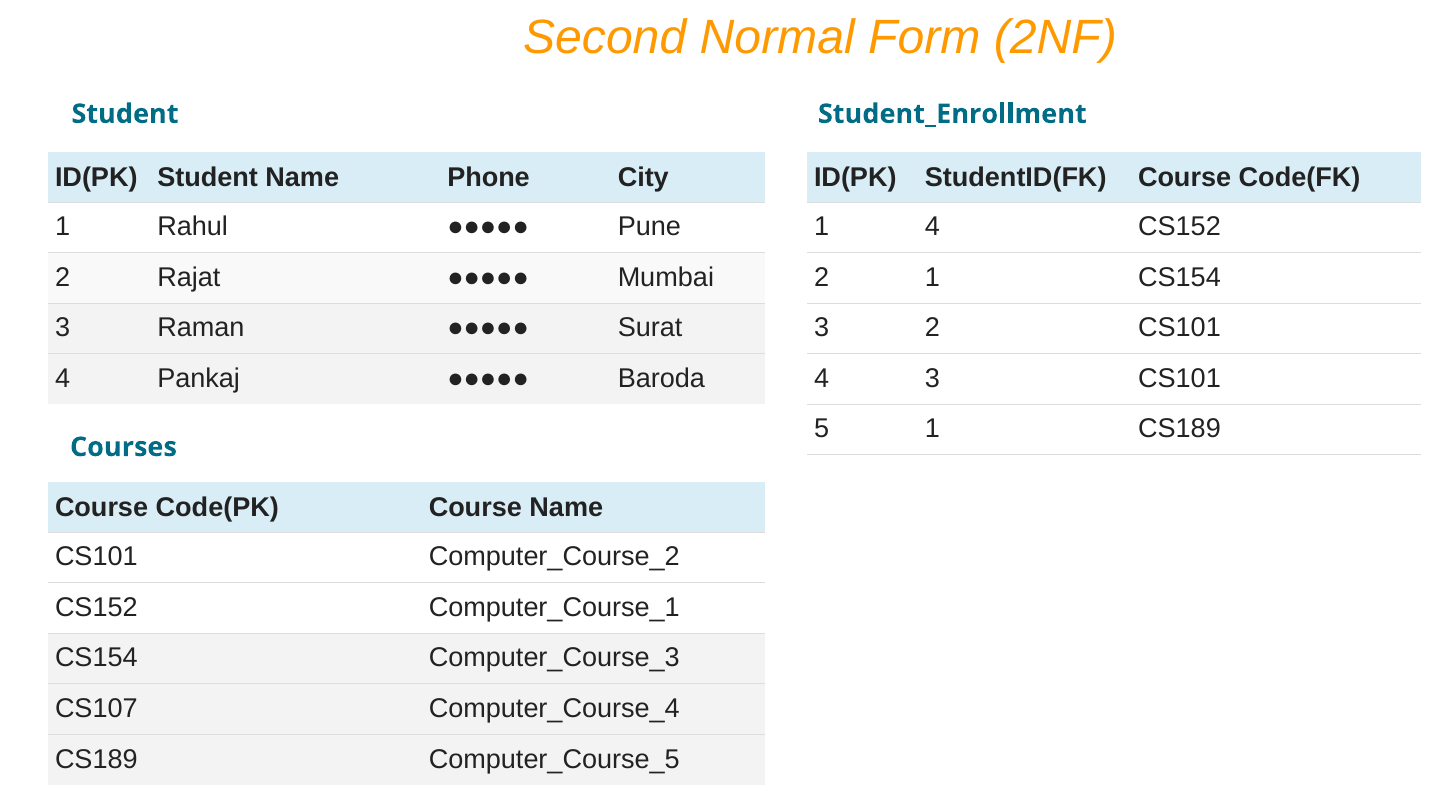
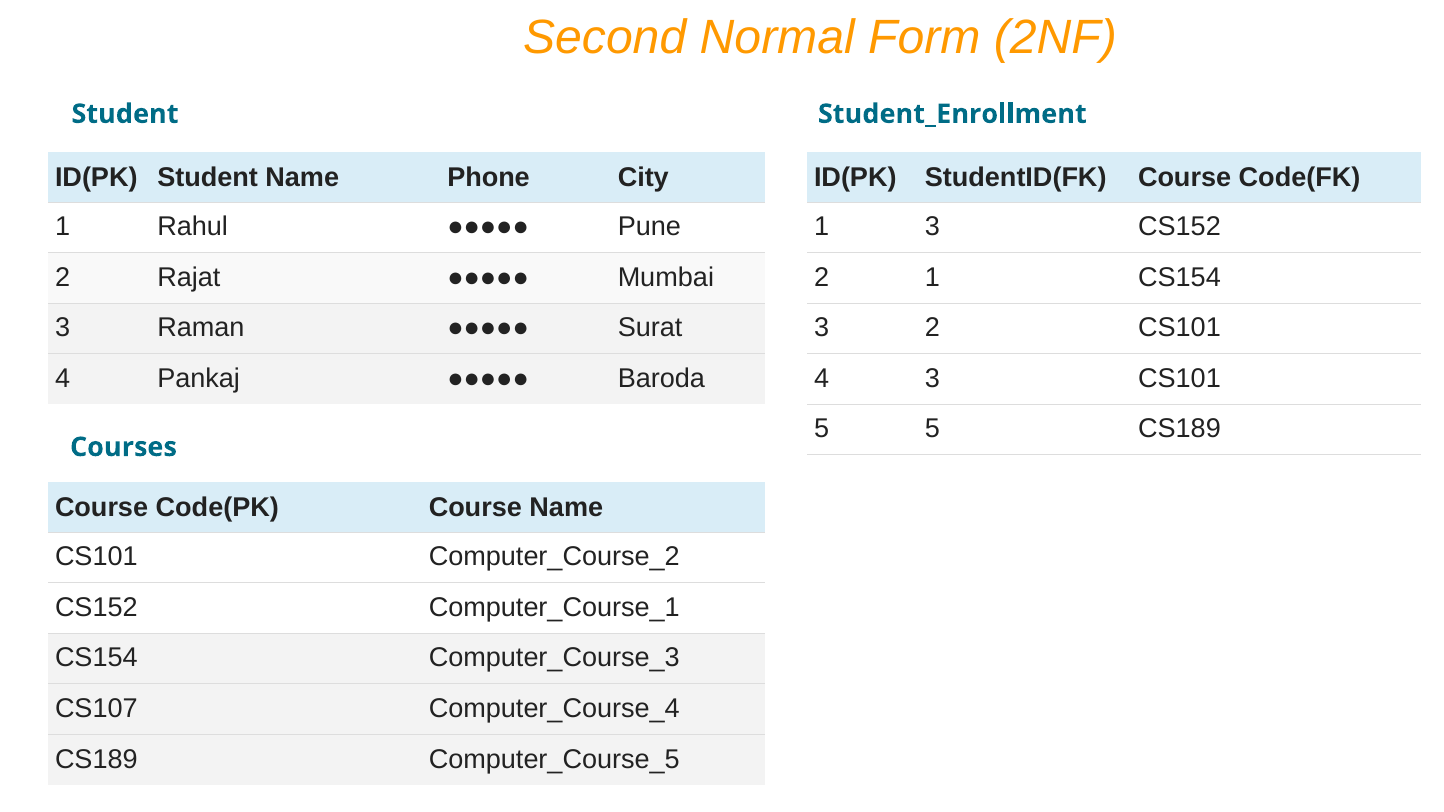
1 4: 4 -> 3
5 1: 1 -> 5
